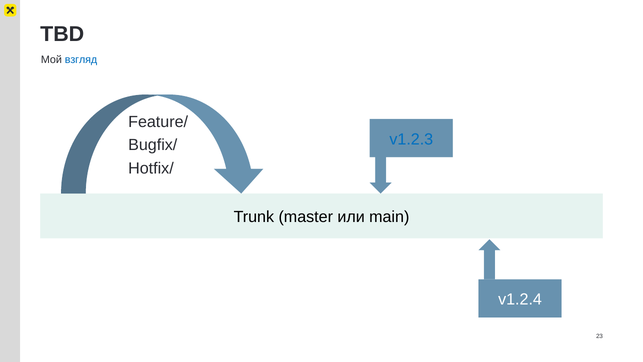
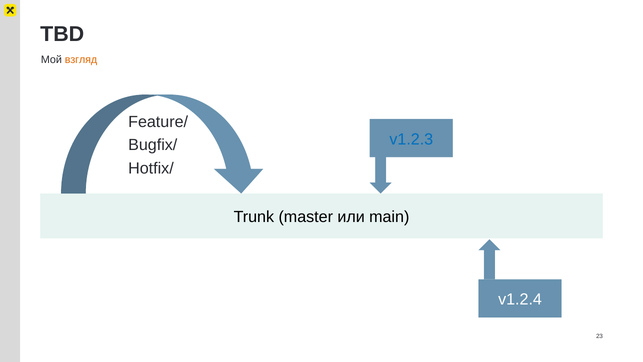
взгляд colour: blue -> orange
